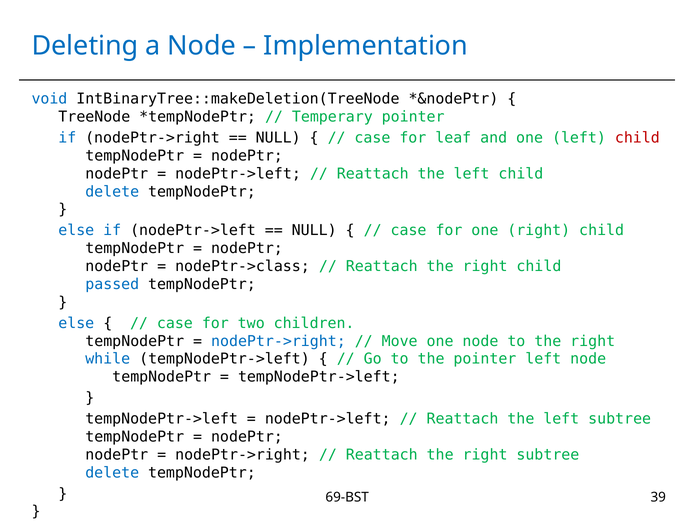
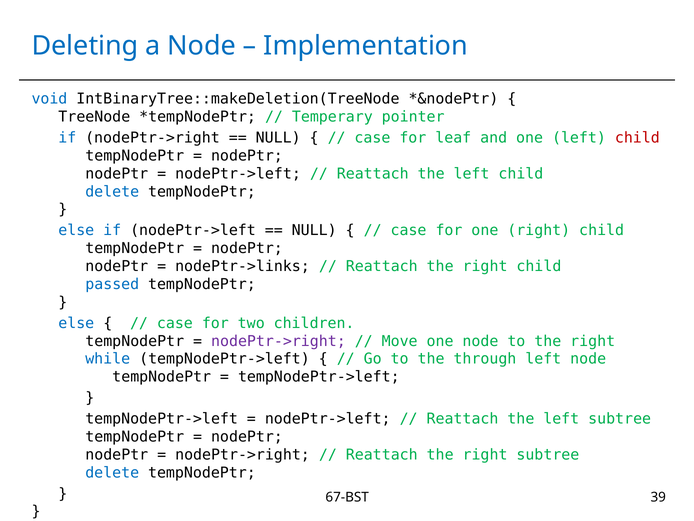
nodePtr->class: nodePtr->class -> nodePtr->links
nodePtr->right at (278, 341) colour: blue -> purple
the pointer: pointer -> through
69-BST: 69-BST -> 67-BST
